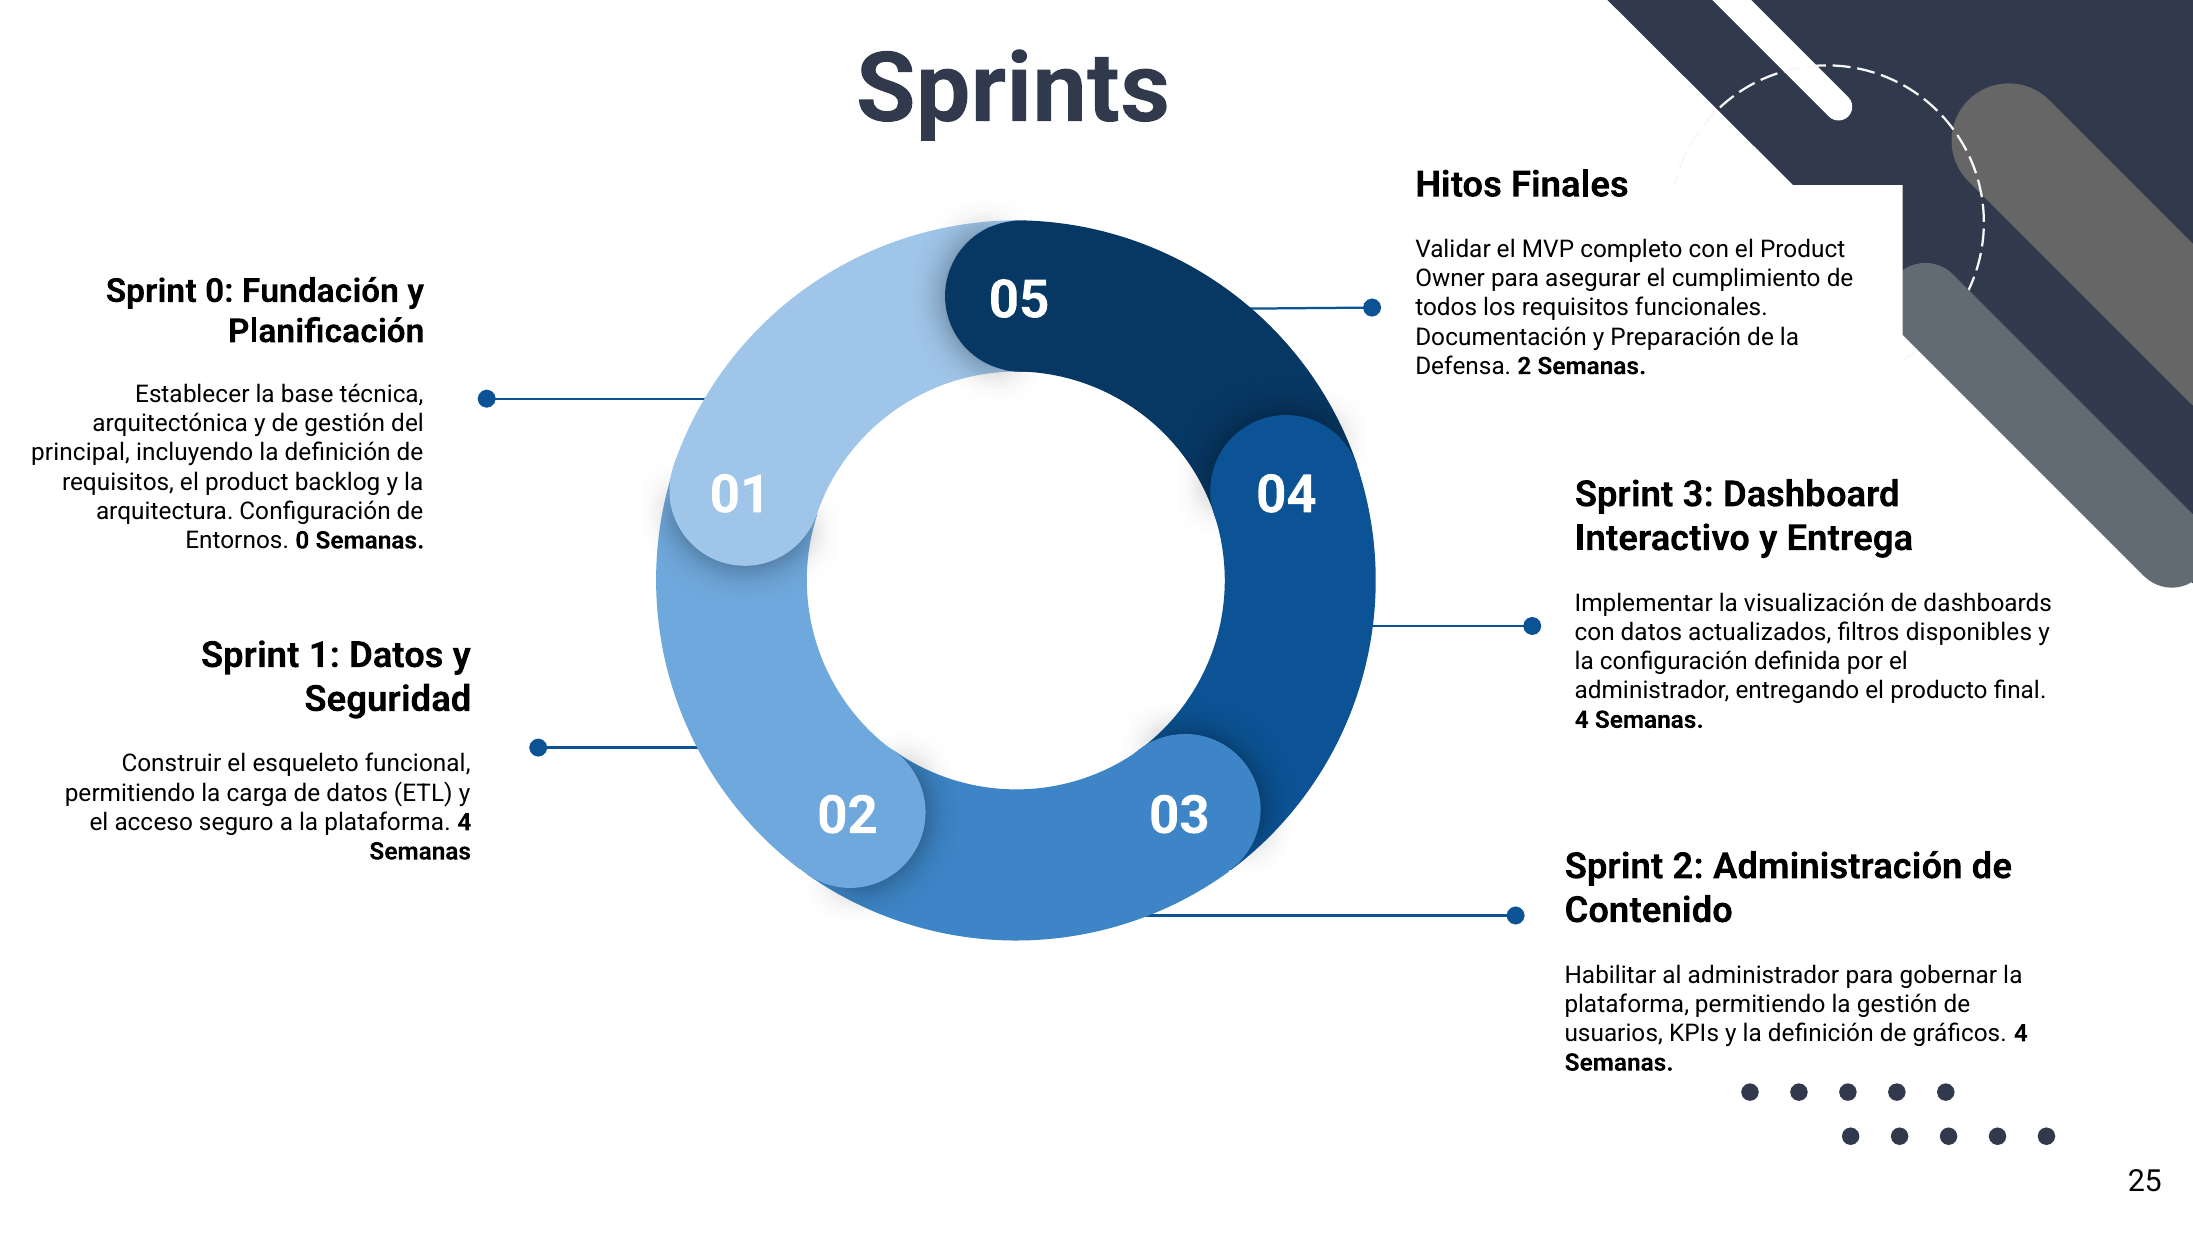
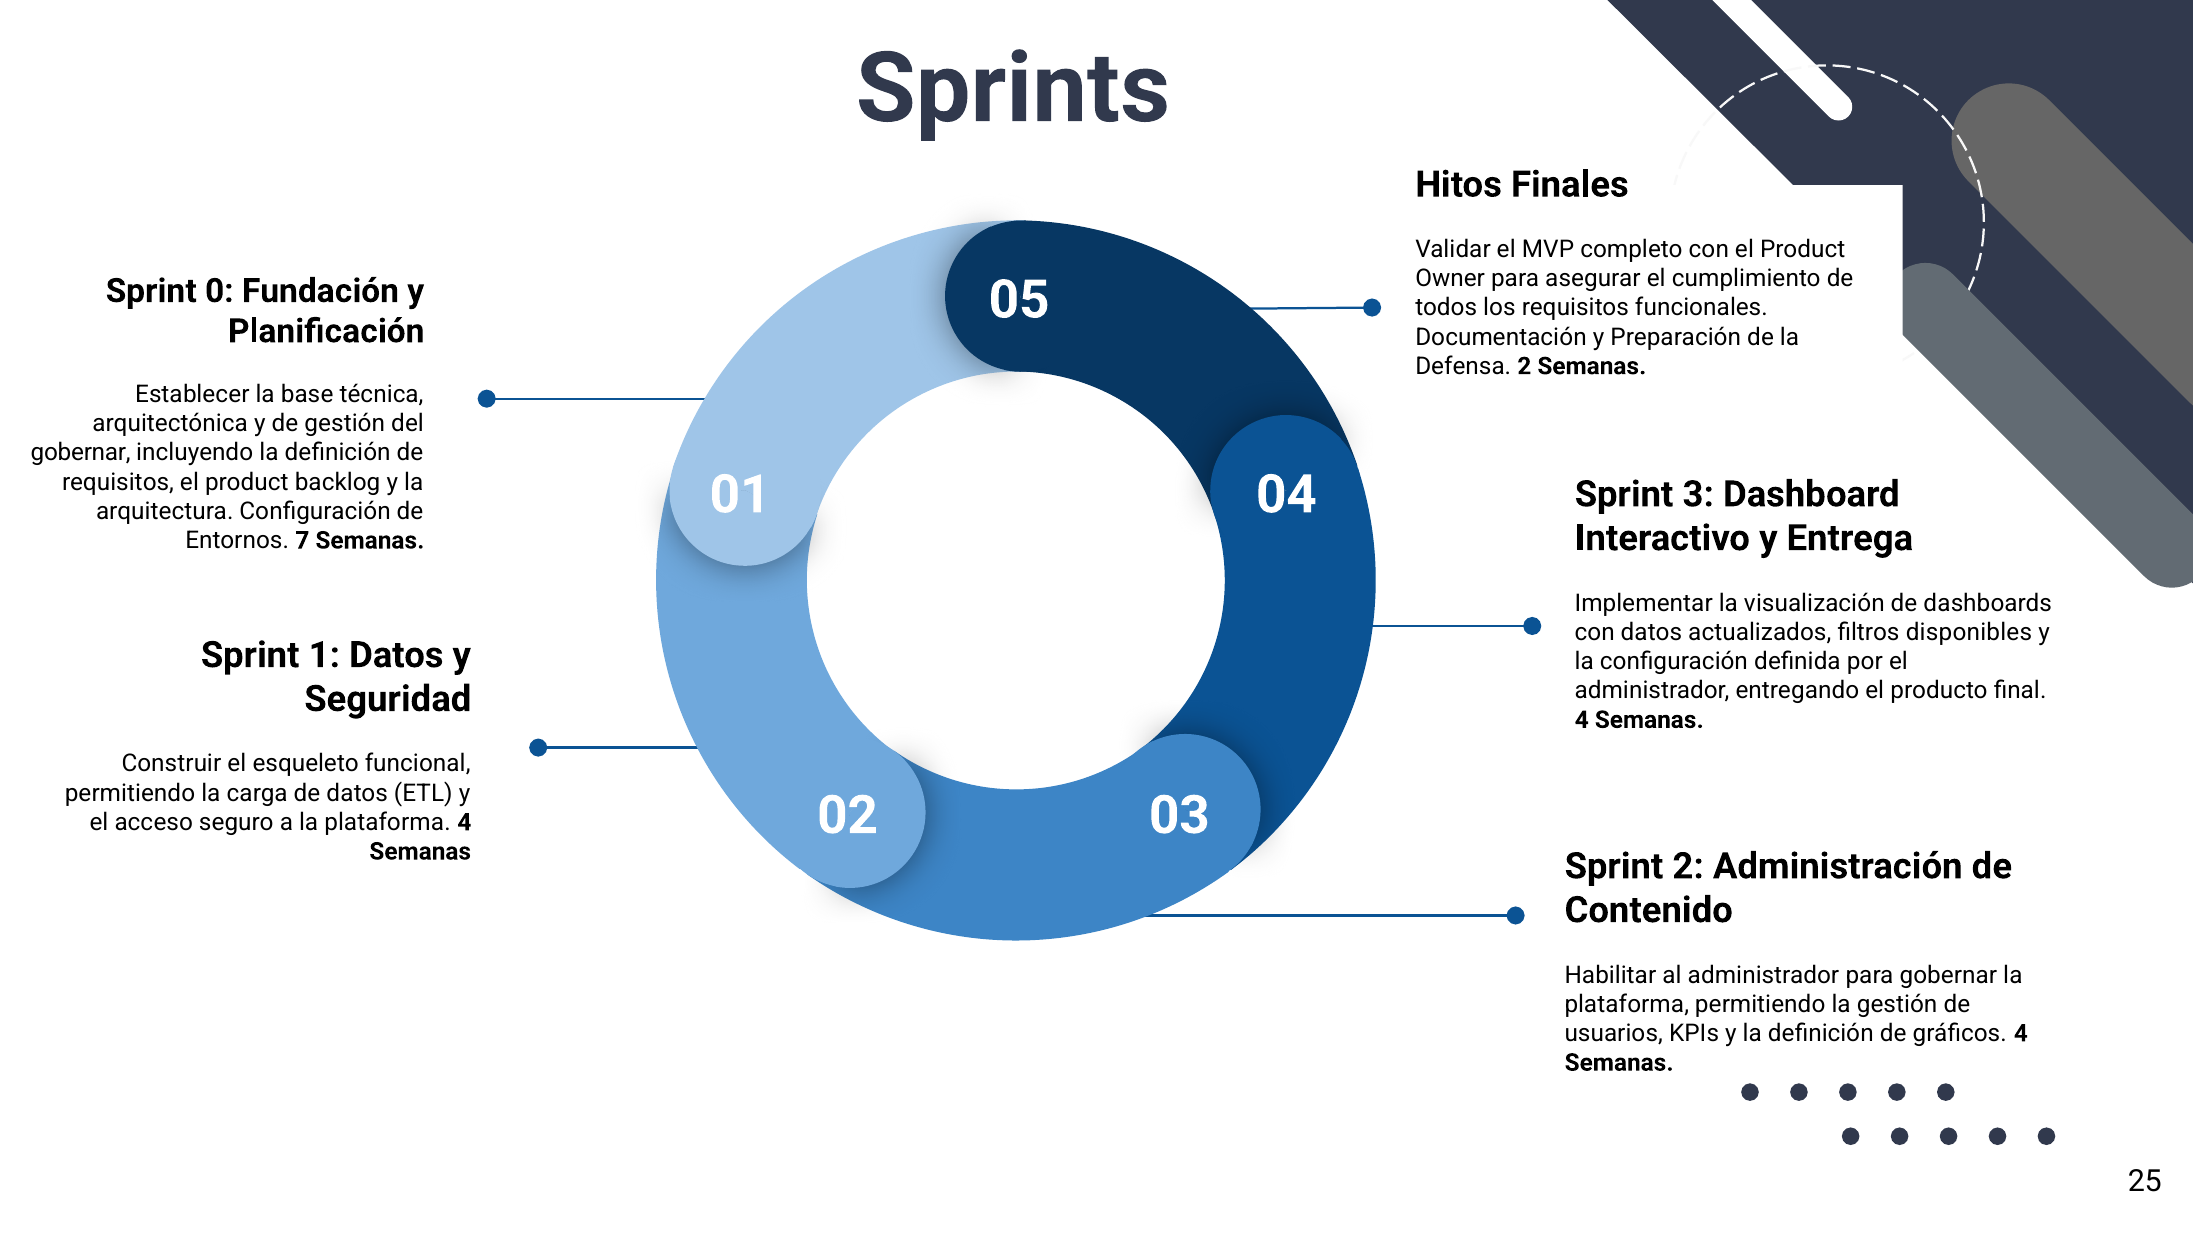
principal at (80, 453): principal -> gobernar
Entornos 0: 0 -> 7
